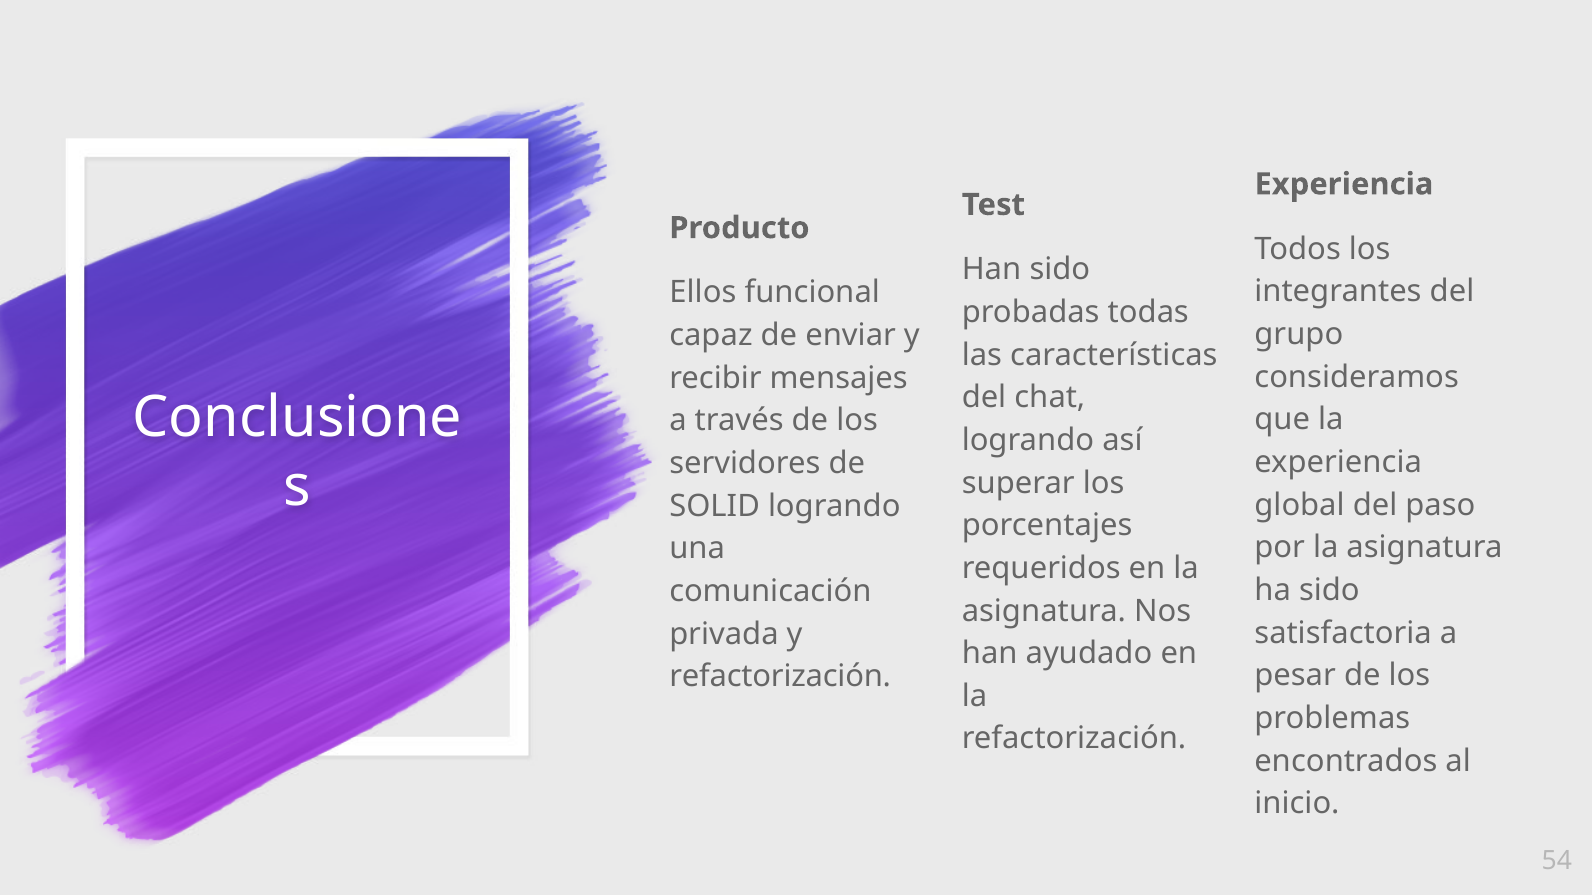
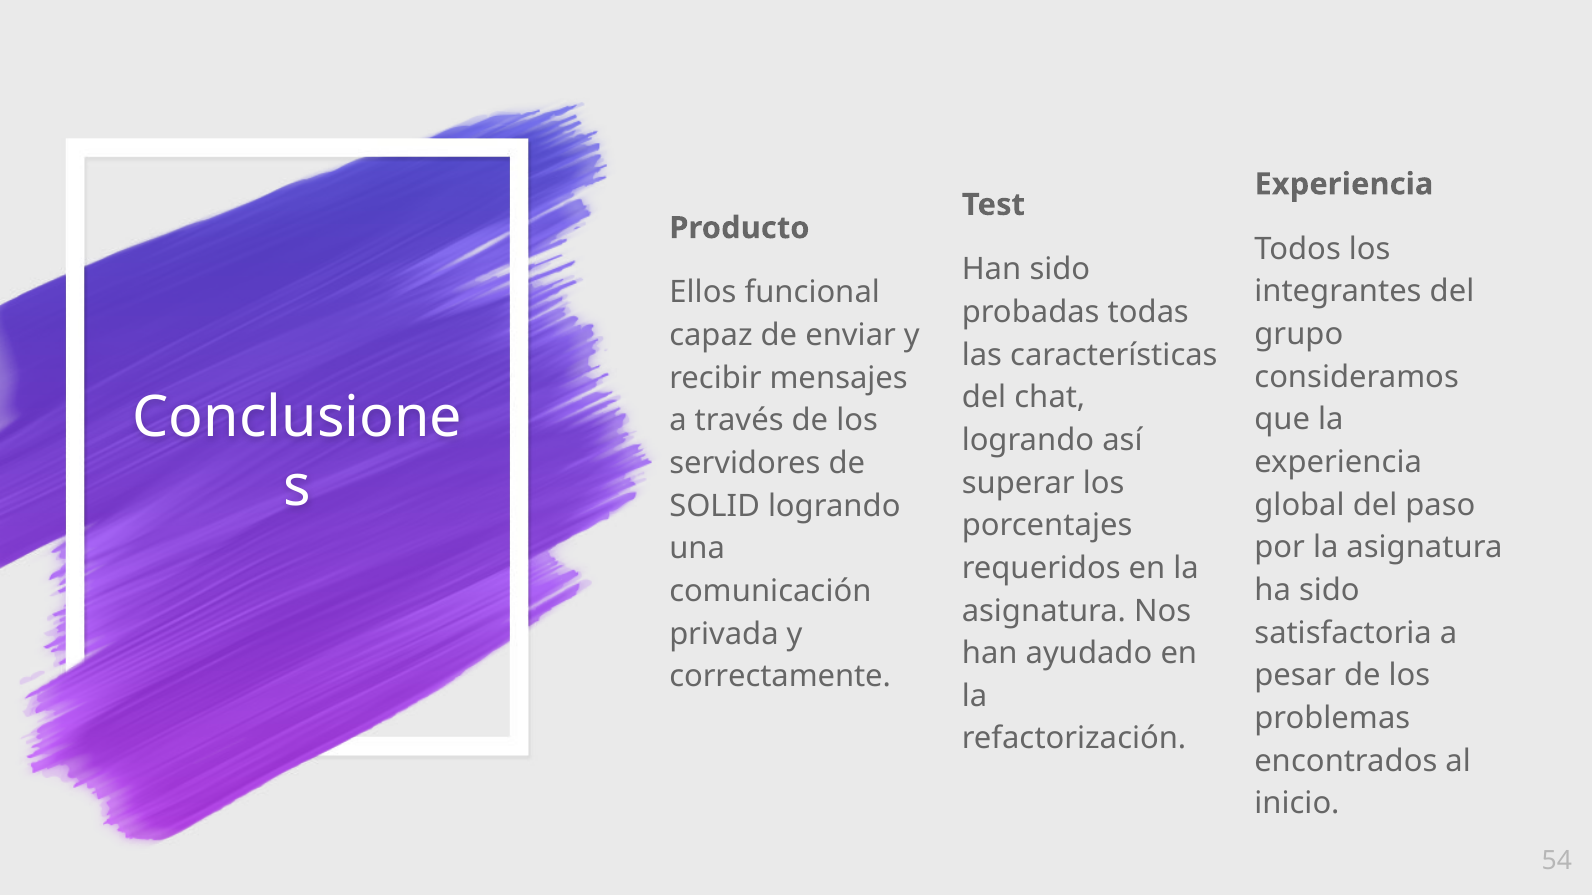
refactorización at (780, 677): refactorización -> correctamente
